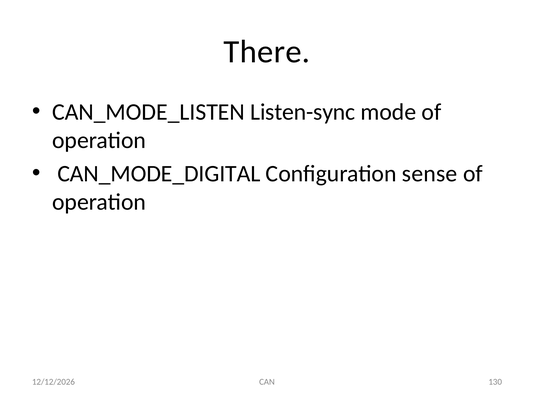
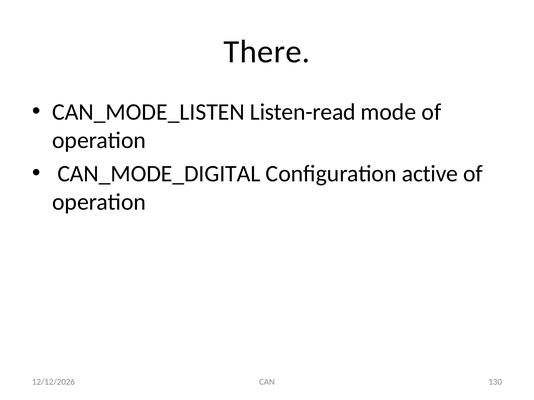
Listen-sync: Listen-sync -> Listen-read
sense: sense -> active
